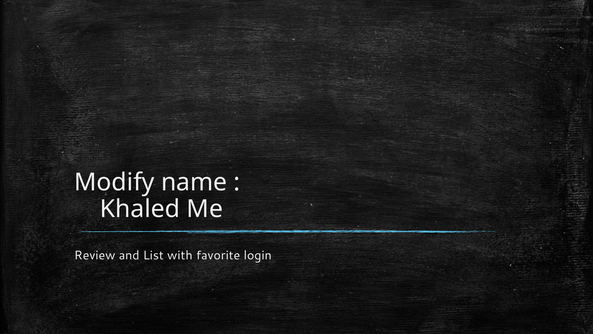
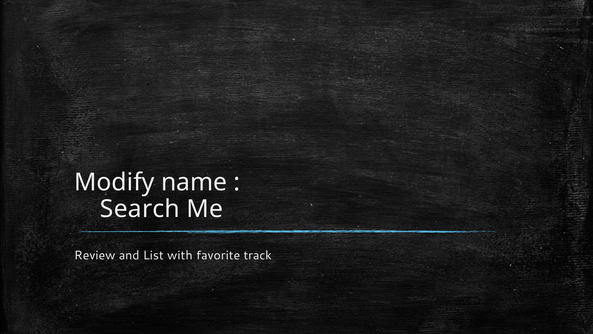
Khaled: Khaled -> Search
login: login -> track
